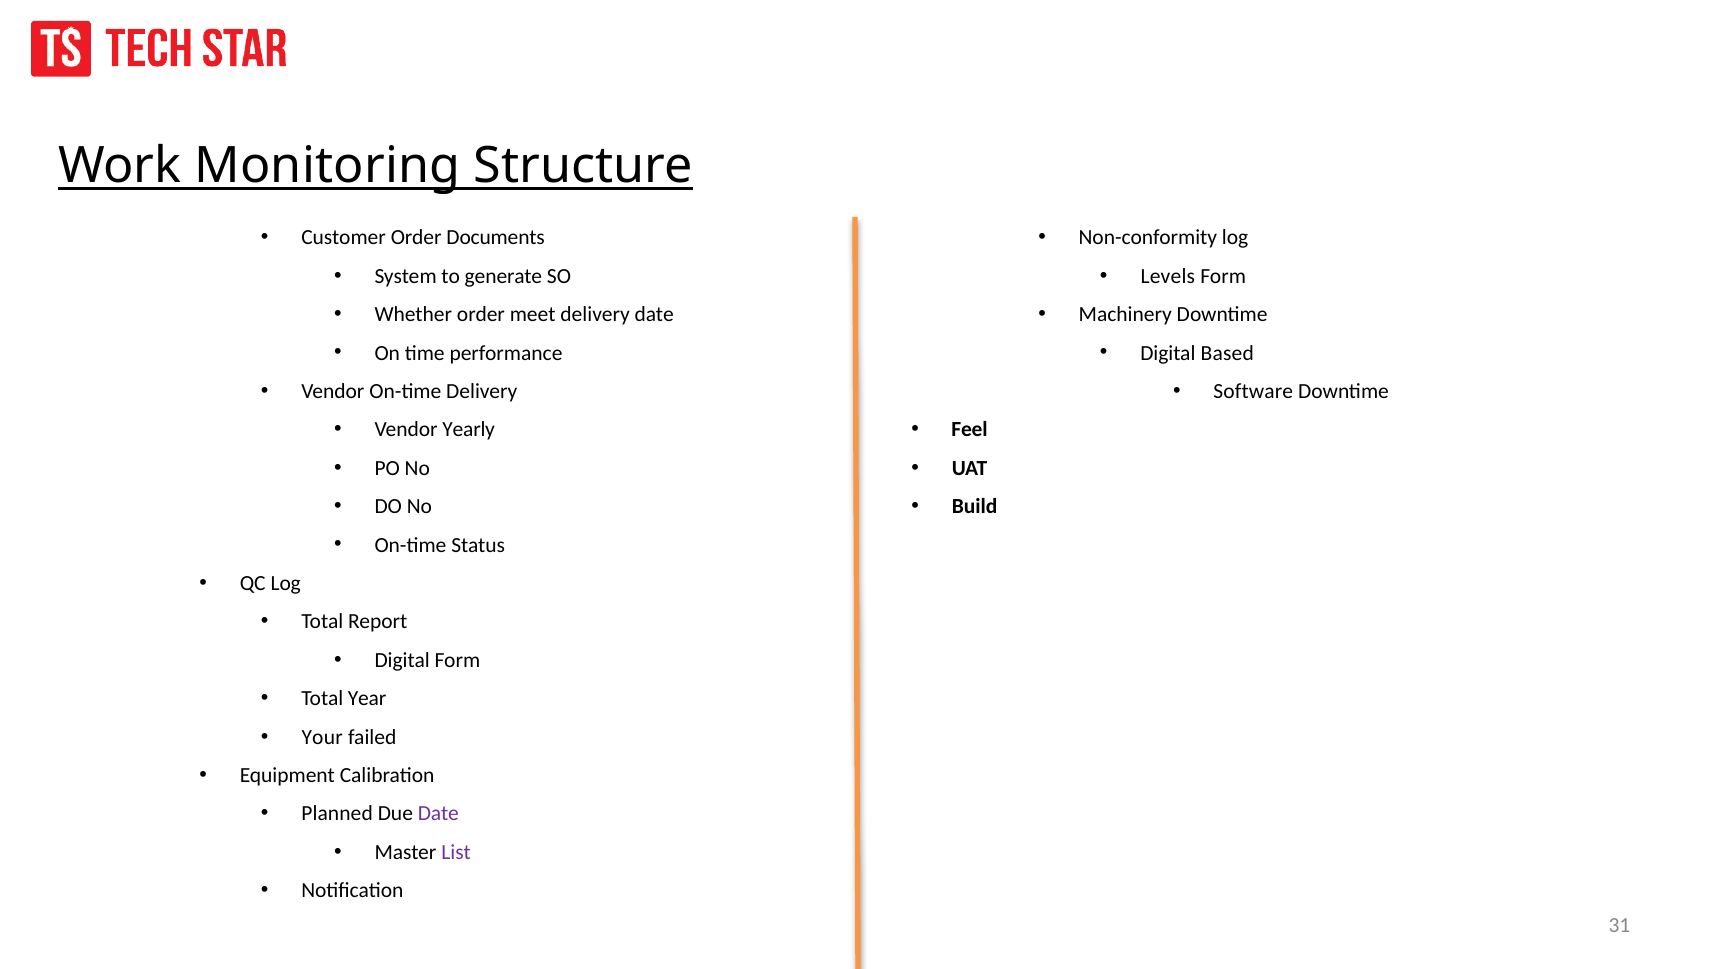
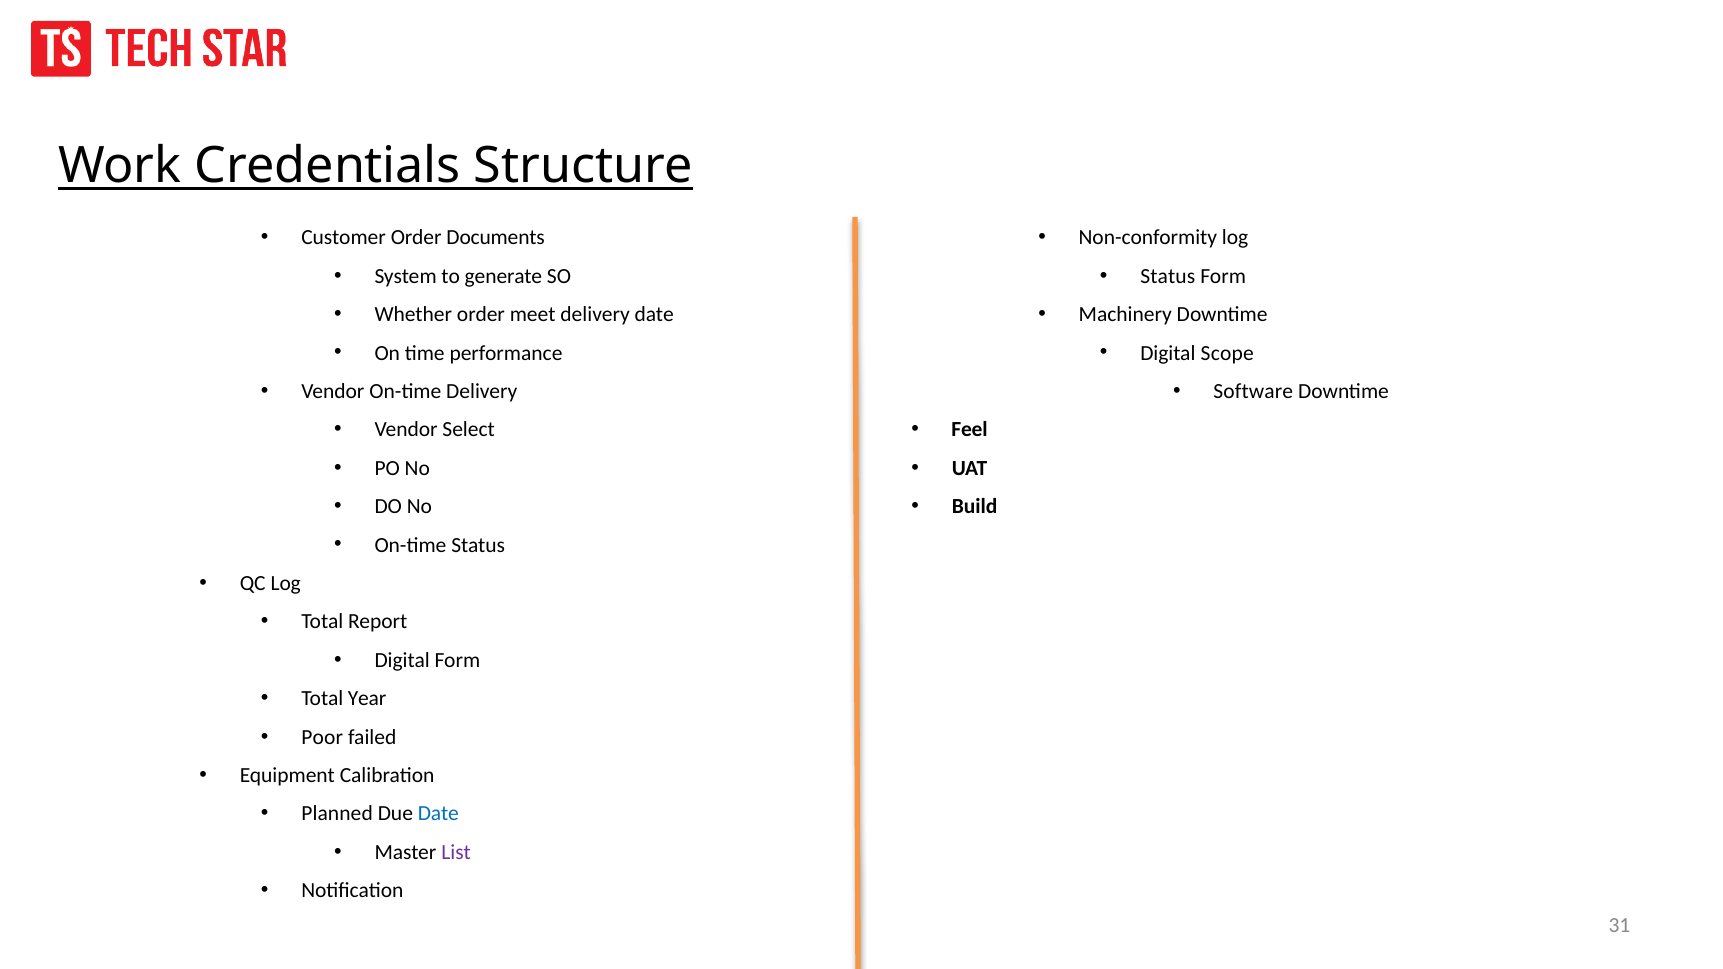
Monitoring: Monitoring -> Credentials
Levels at (1168, 276): Levels -> Status
Based: Based -> Scope
Yearly: Yearly -> Select
Your: Your -> Poor
Date at (438, 814) colour: purple -> blue
